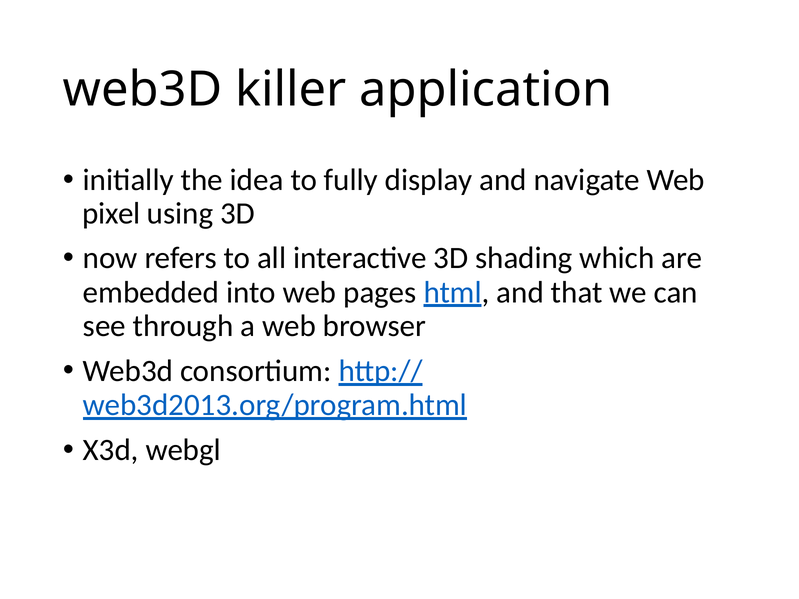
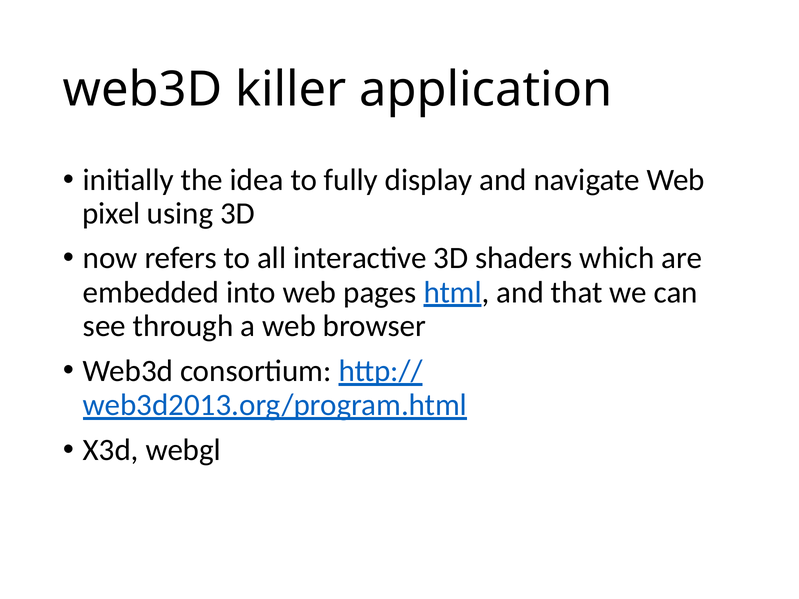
shading: shading -> shaders
